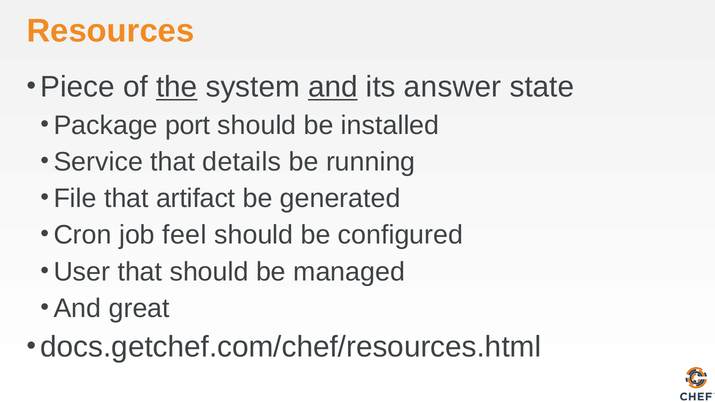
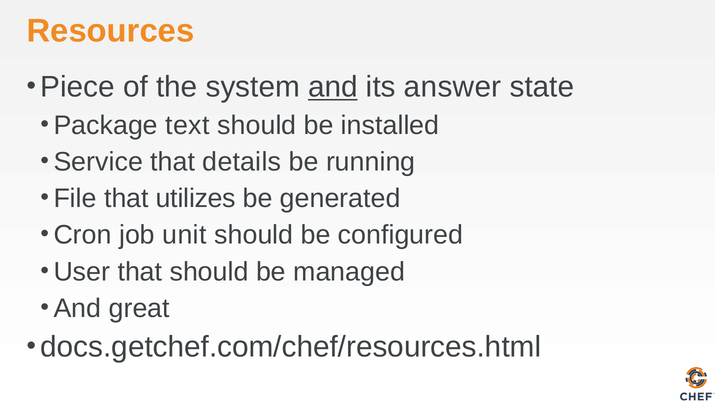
the underline: present -> none
port: port -> text
artifact: artifact -> utilizes
feel: feel -> unit
